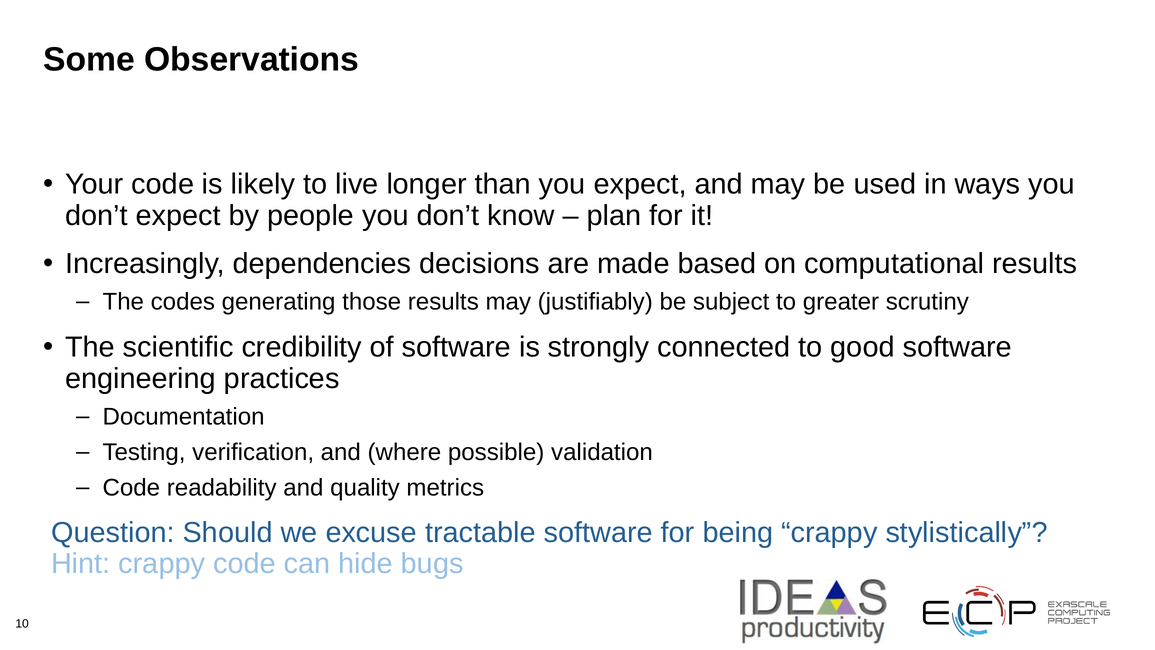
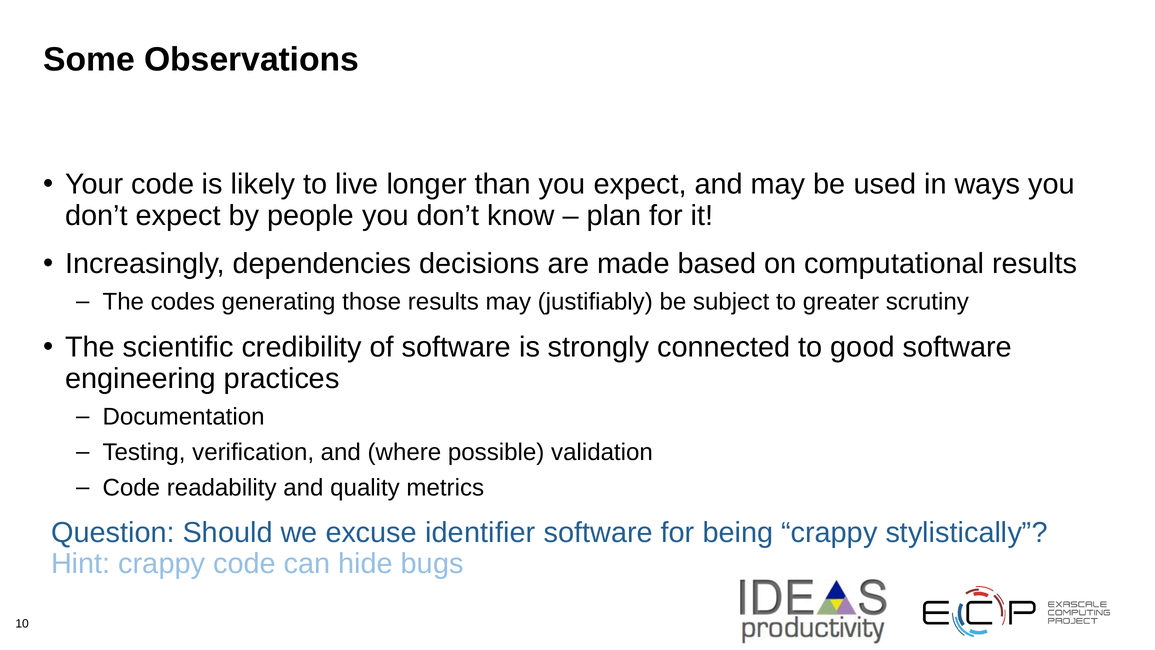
tractable: tractable -> identifier
